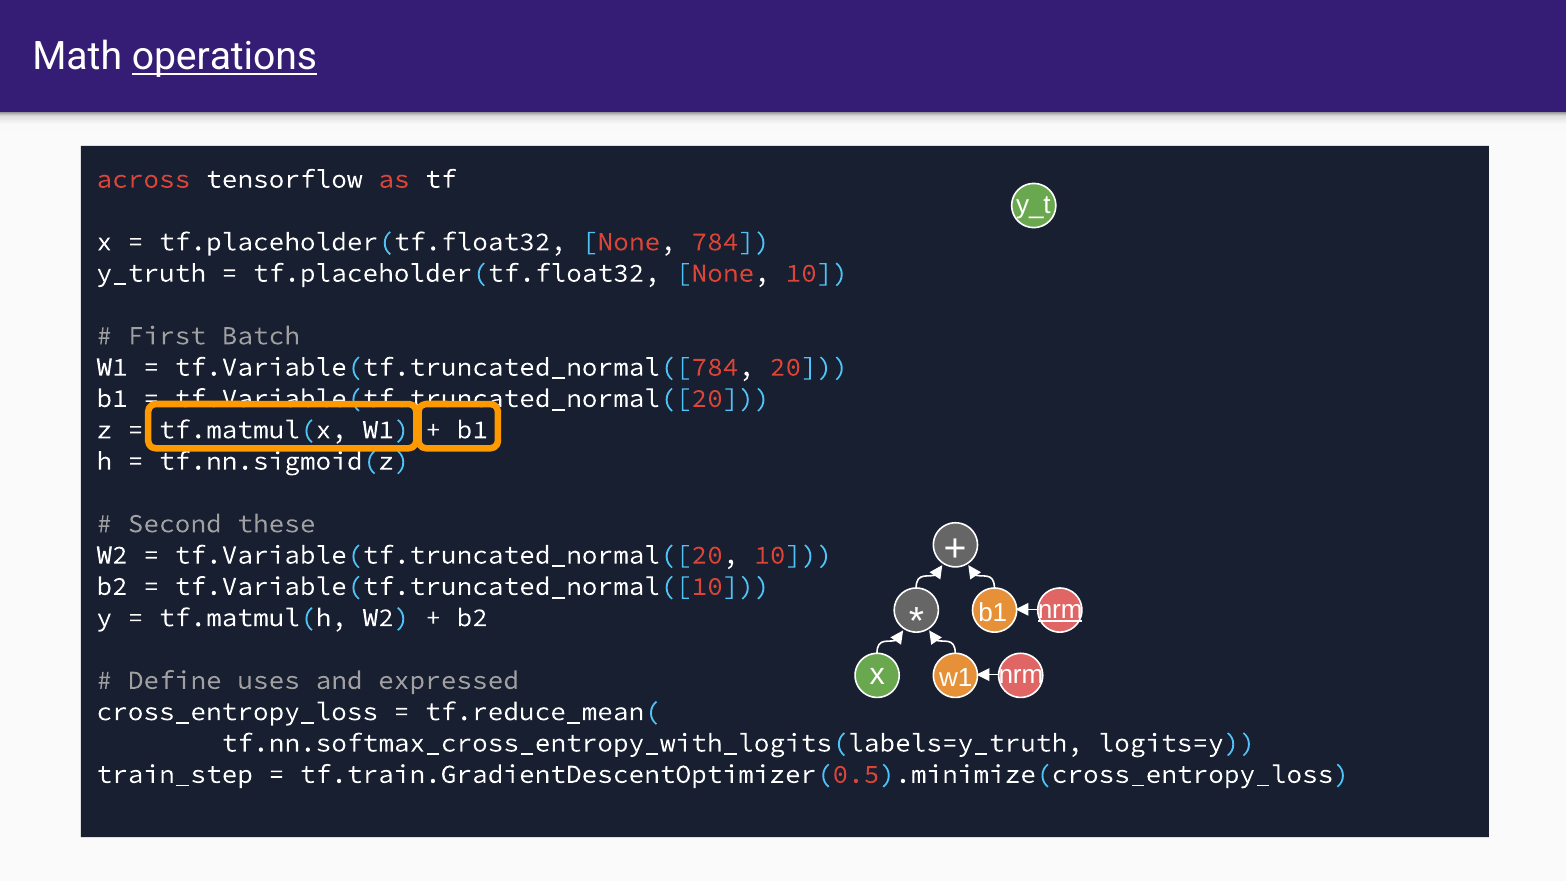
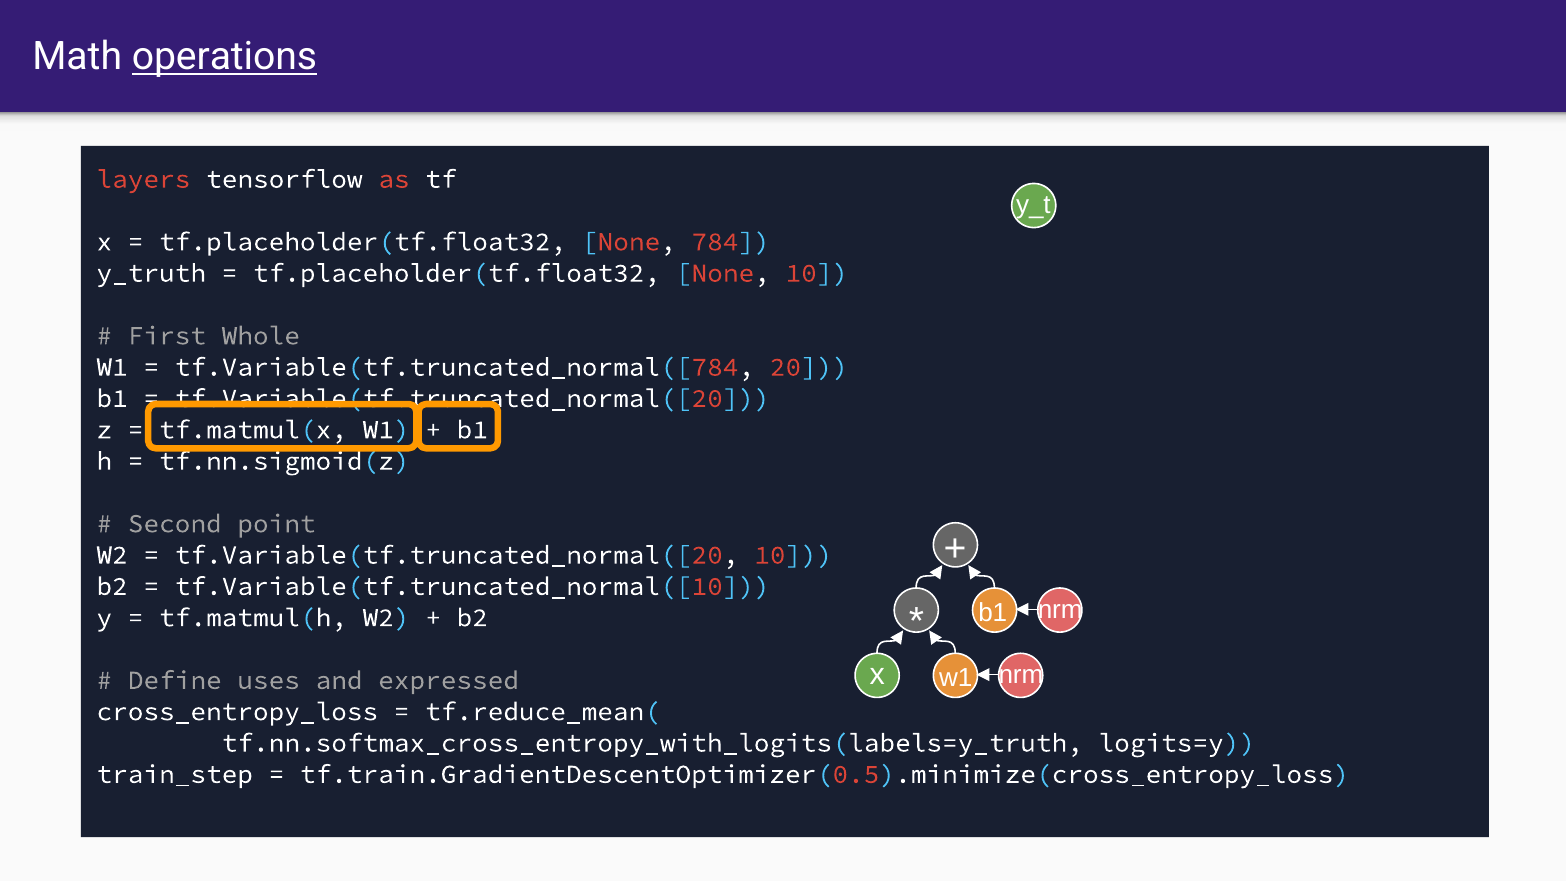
across: across -> layers
Batch: Batch -> Whole
these: these -> point
nrm at (1060, 610) underline: present -> none
